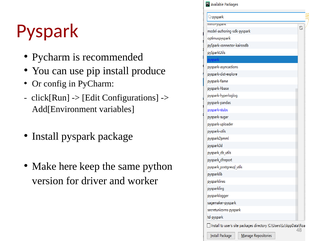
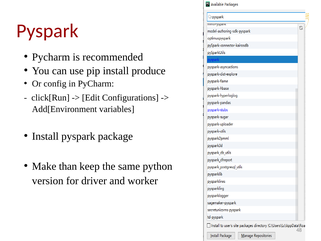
here: here -> than
